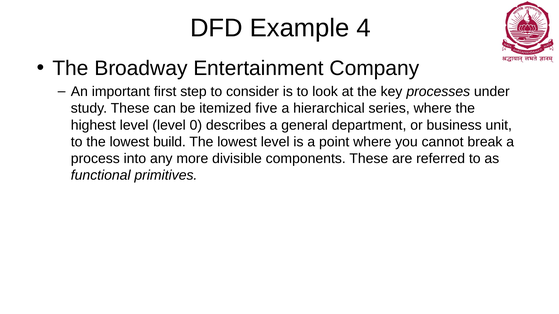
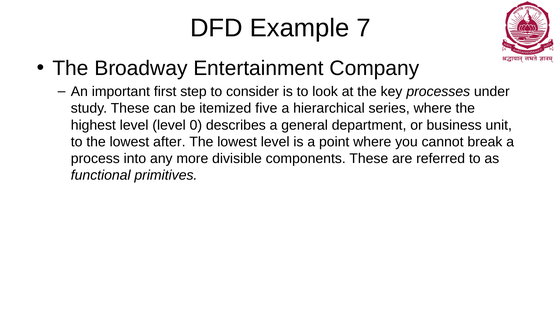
4: 4 -> 7
build: build -> after
